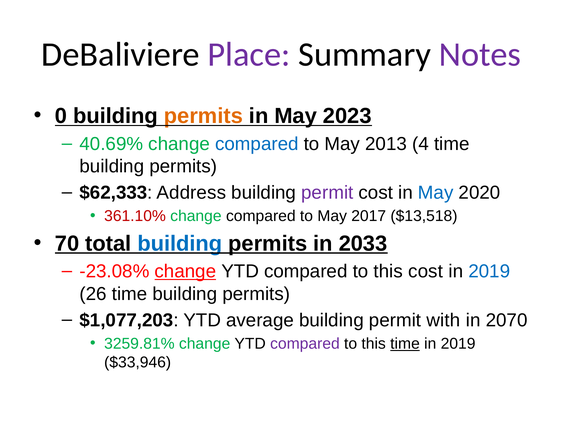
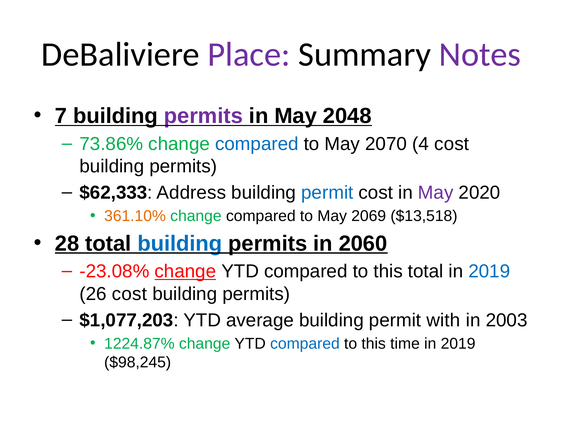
0: 0 -> 7
permits at (203, 116) colour: orange -> purple
2023: 2023 -> 2048
40.69%: 40.69% -> 73.86%
2013: 2013 -> 2070
4 time: time -> cost
permit at (327, 193) colour: purple -> blue
May at (436, 193) colour: blue -> purple
361.10% colour: red -> orange
2017: 2017 -> 2069
70: 70 -> 28
2033: 2033 -> 2060
this cost: cost -> total
26 time: time -> cost
2070: 2070 -> 2003
3259.81%: 3259.81% -> 1224.87%
compared at (305, 344) colour: purple -> blue
time at (405, 344) underline: present -> none
$33,946: $33,946 -> $98,245
